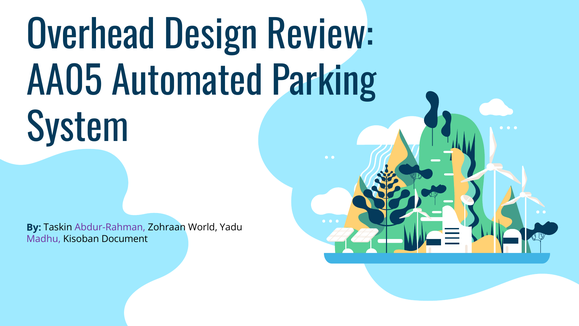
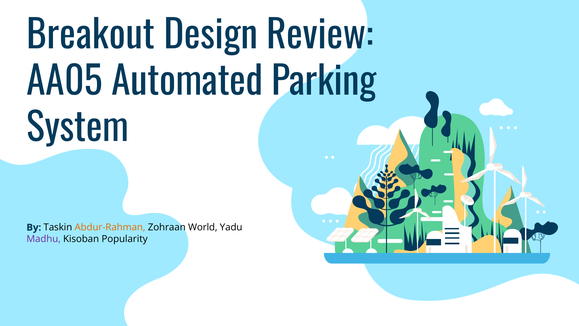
Overhead: Overhead -> Breakout
Abdur-Rahman colour: purple -> orange
Document: Document -> Popularity
